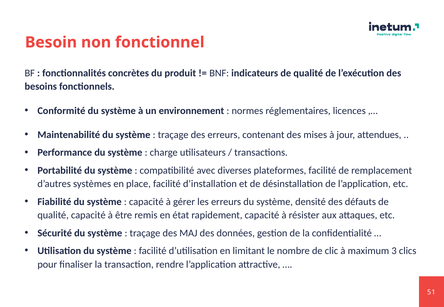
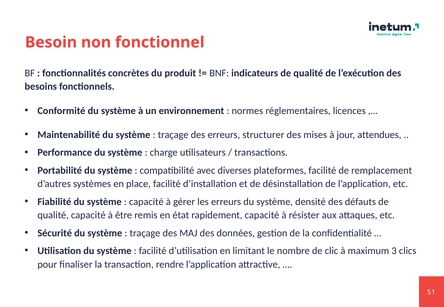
contenant: contenant -> structurer
